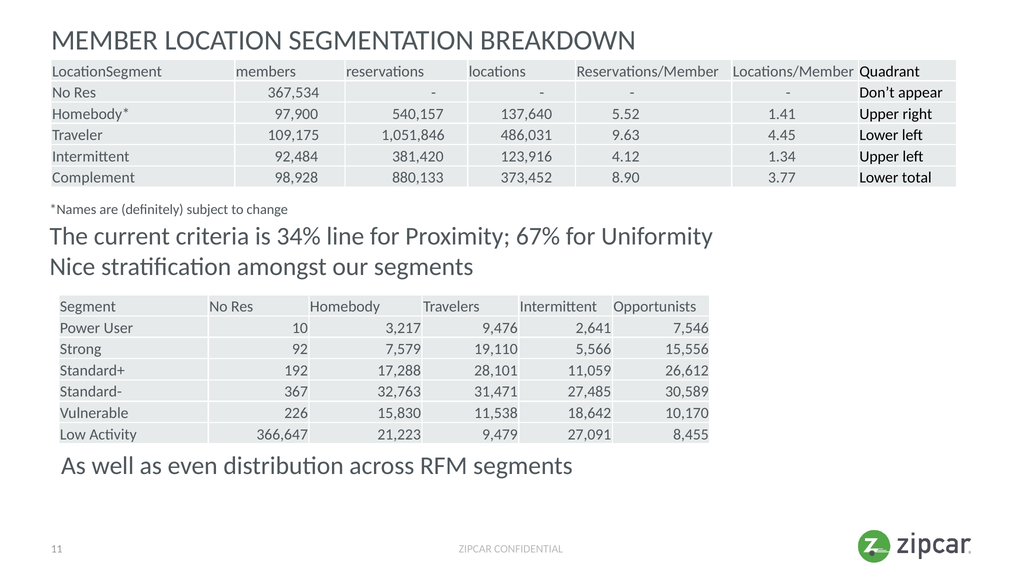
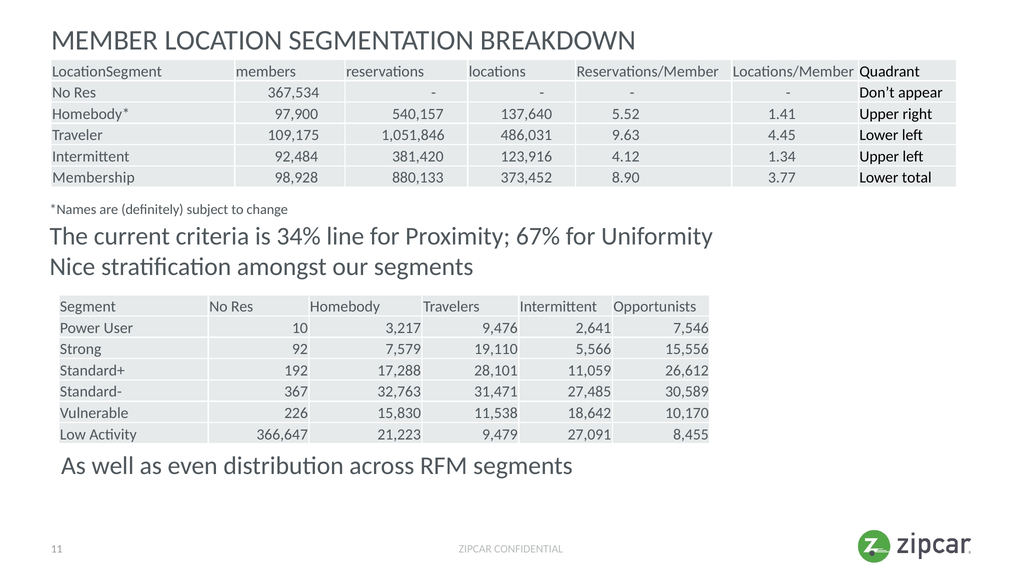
Complement: Complement -> Membership
